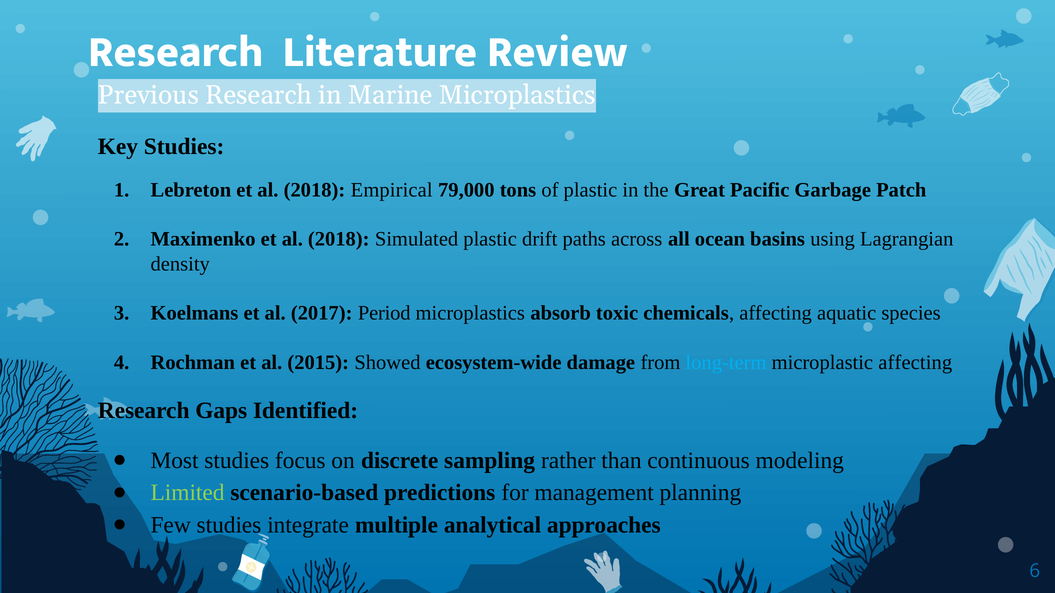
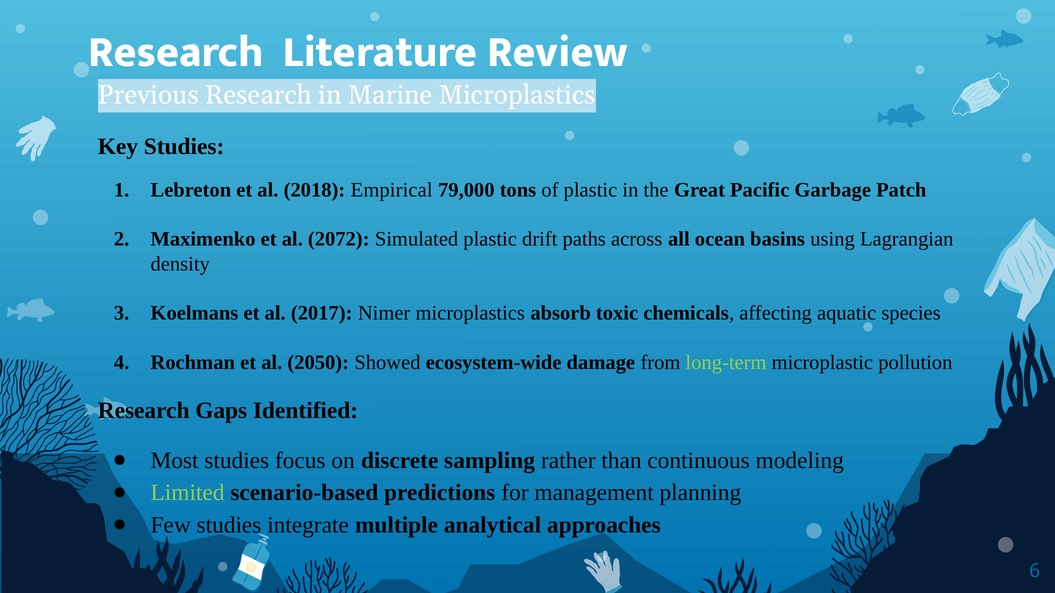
Maximenko et al 2018: 2018 -> 2072
Period: Period -> Nimer
2015: 2015 -> 2050
long-term colour: light blue -> light green
microplastic affecting: affecting -> pollution
